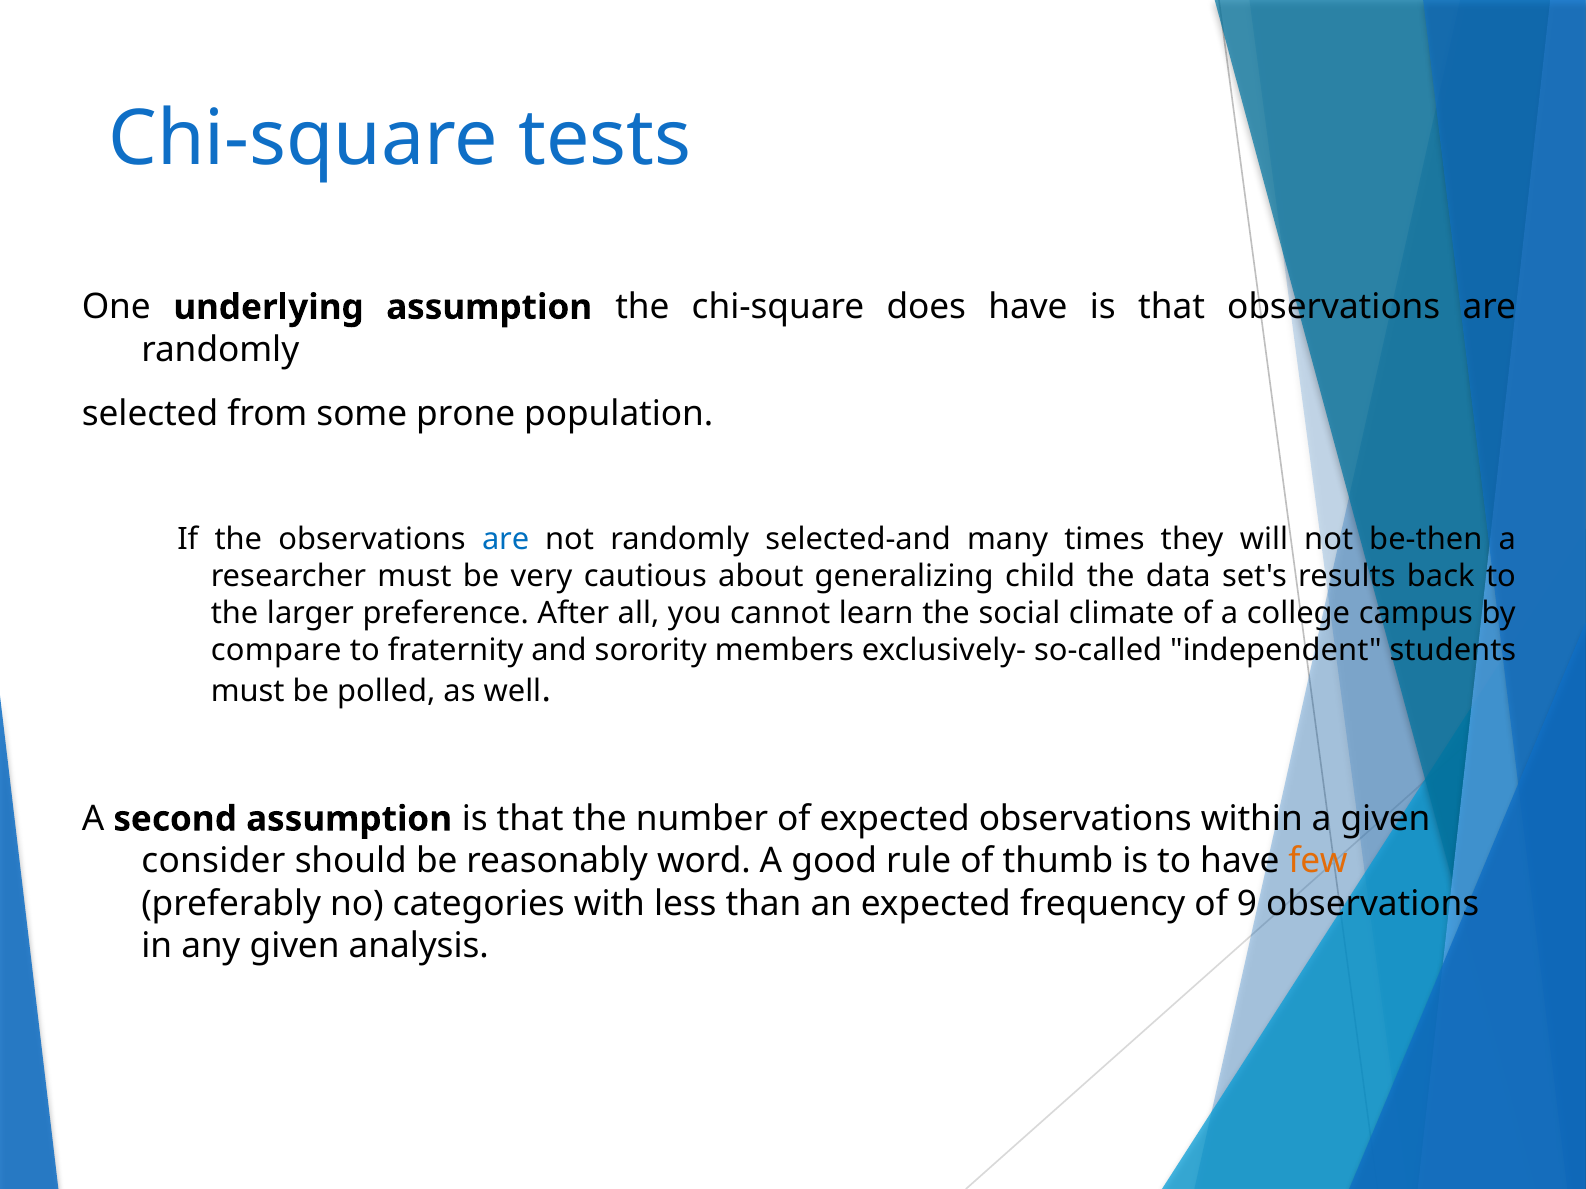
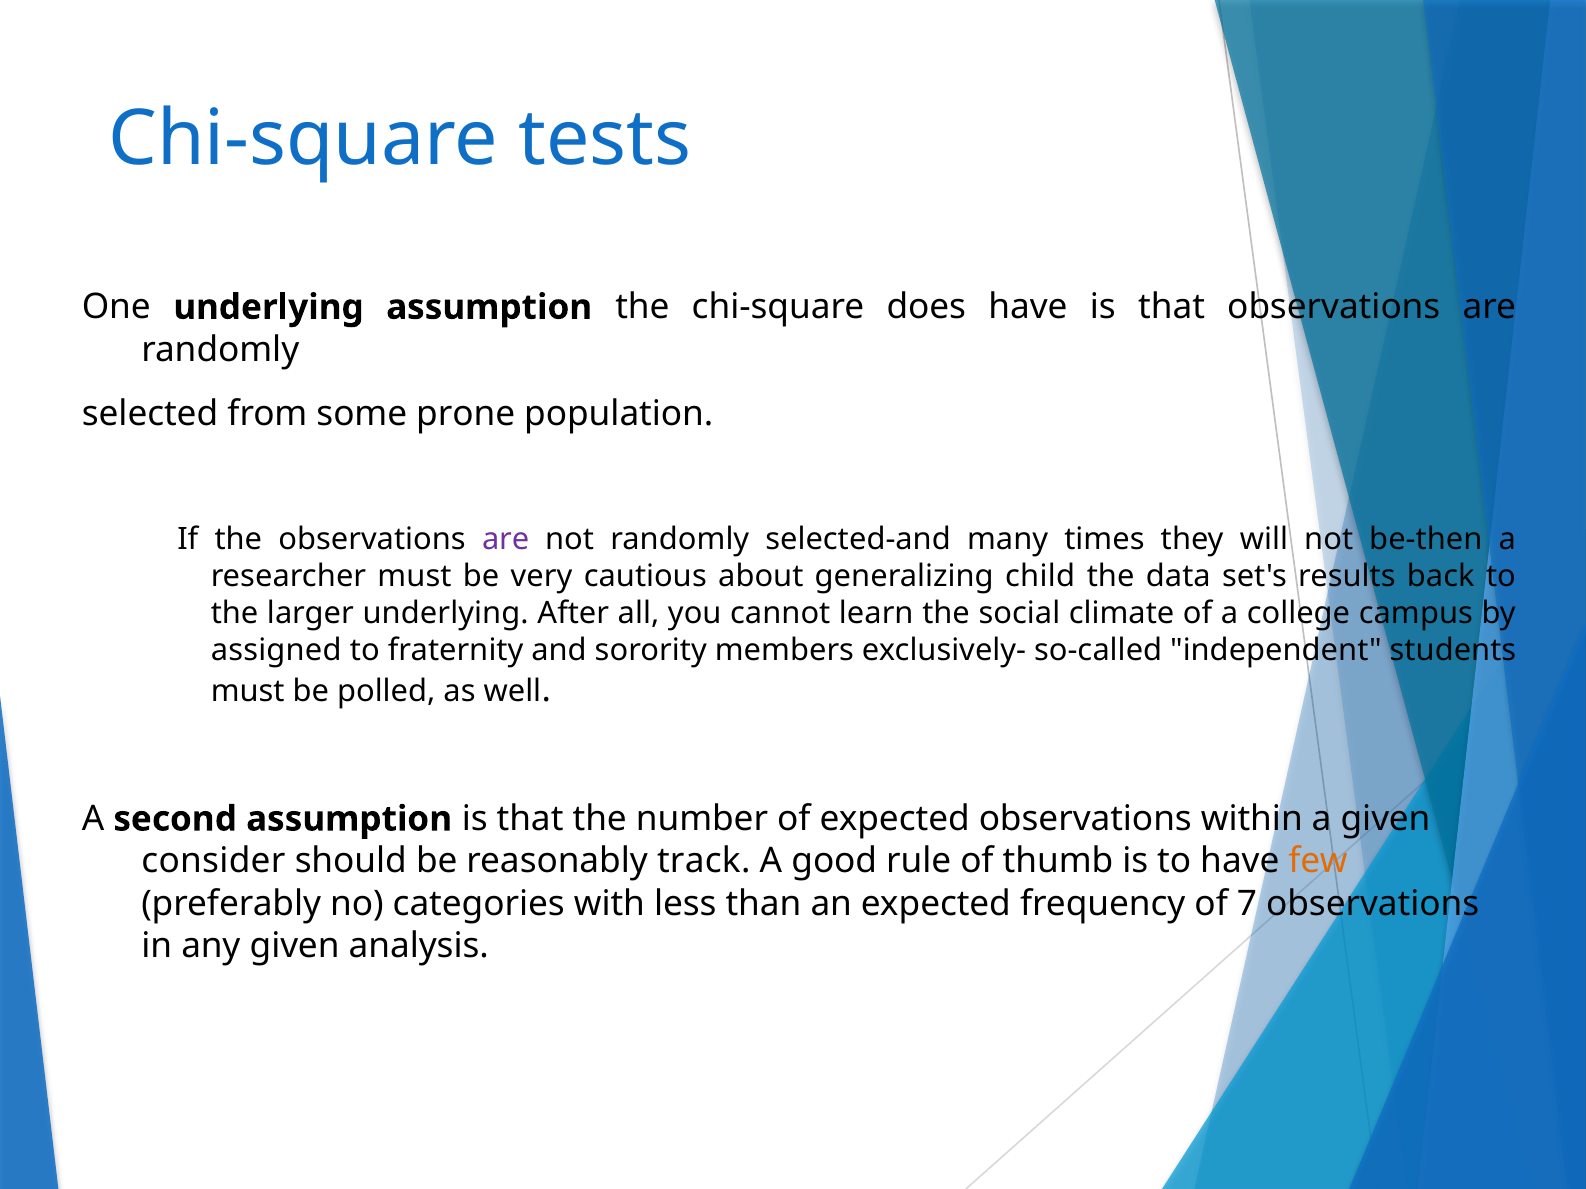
are at (506, 540) colour: blue -> purple
larger preference: preference -> underlying
compare: compare -> assigned
word: word -> track
9: 9 -> 7
